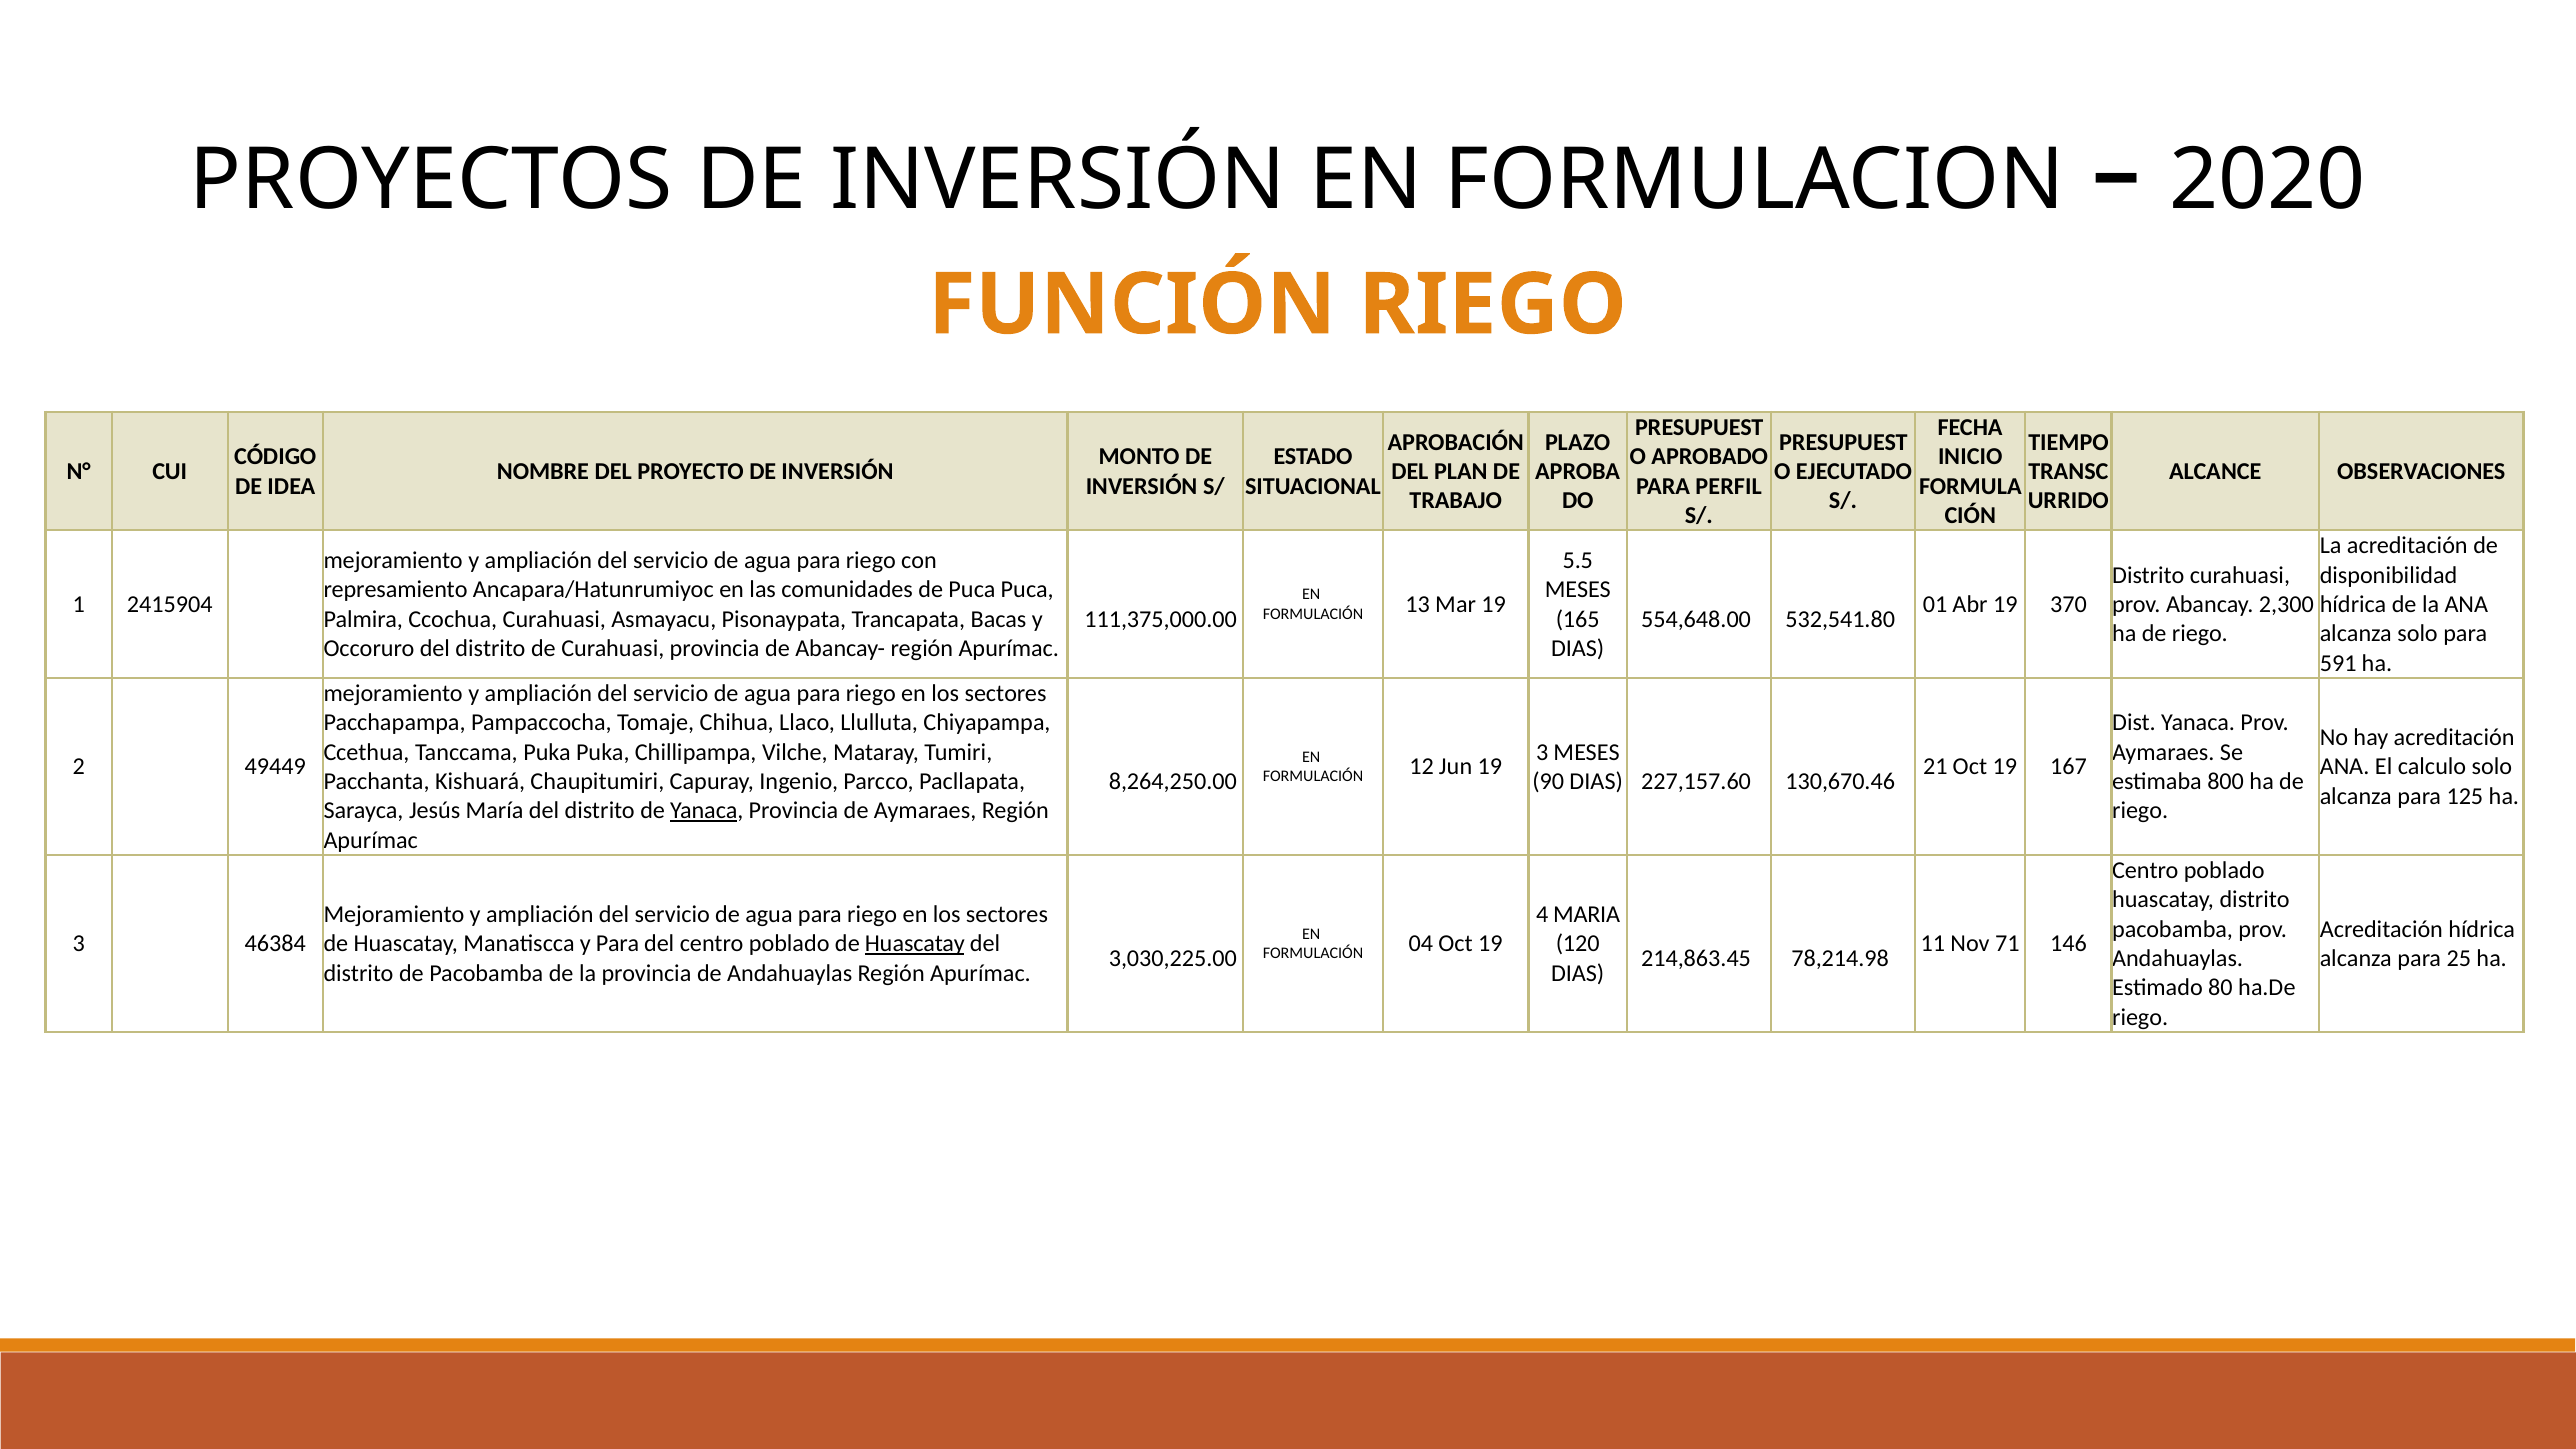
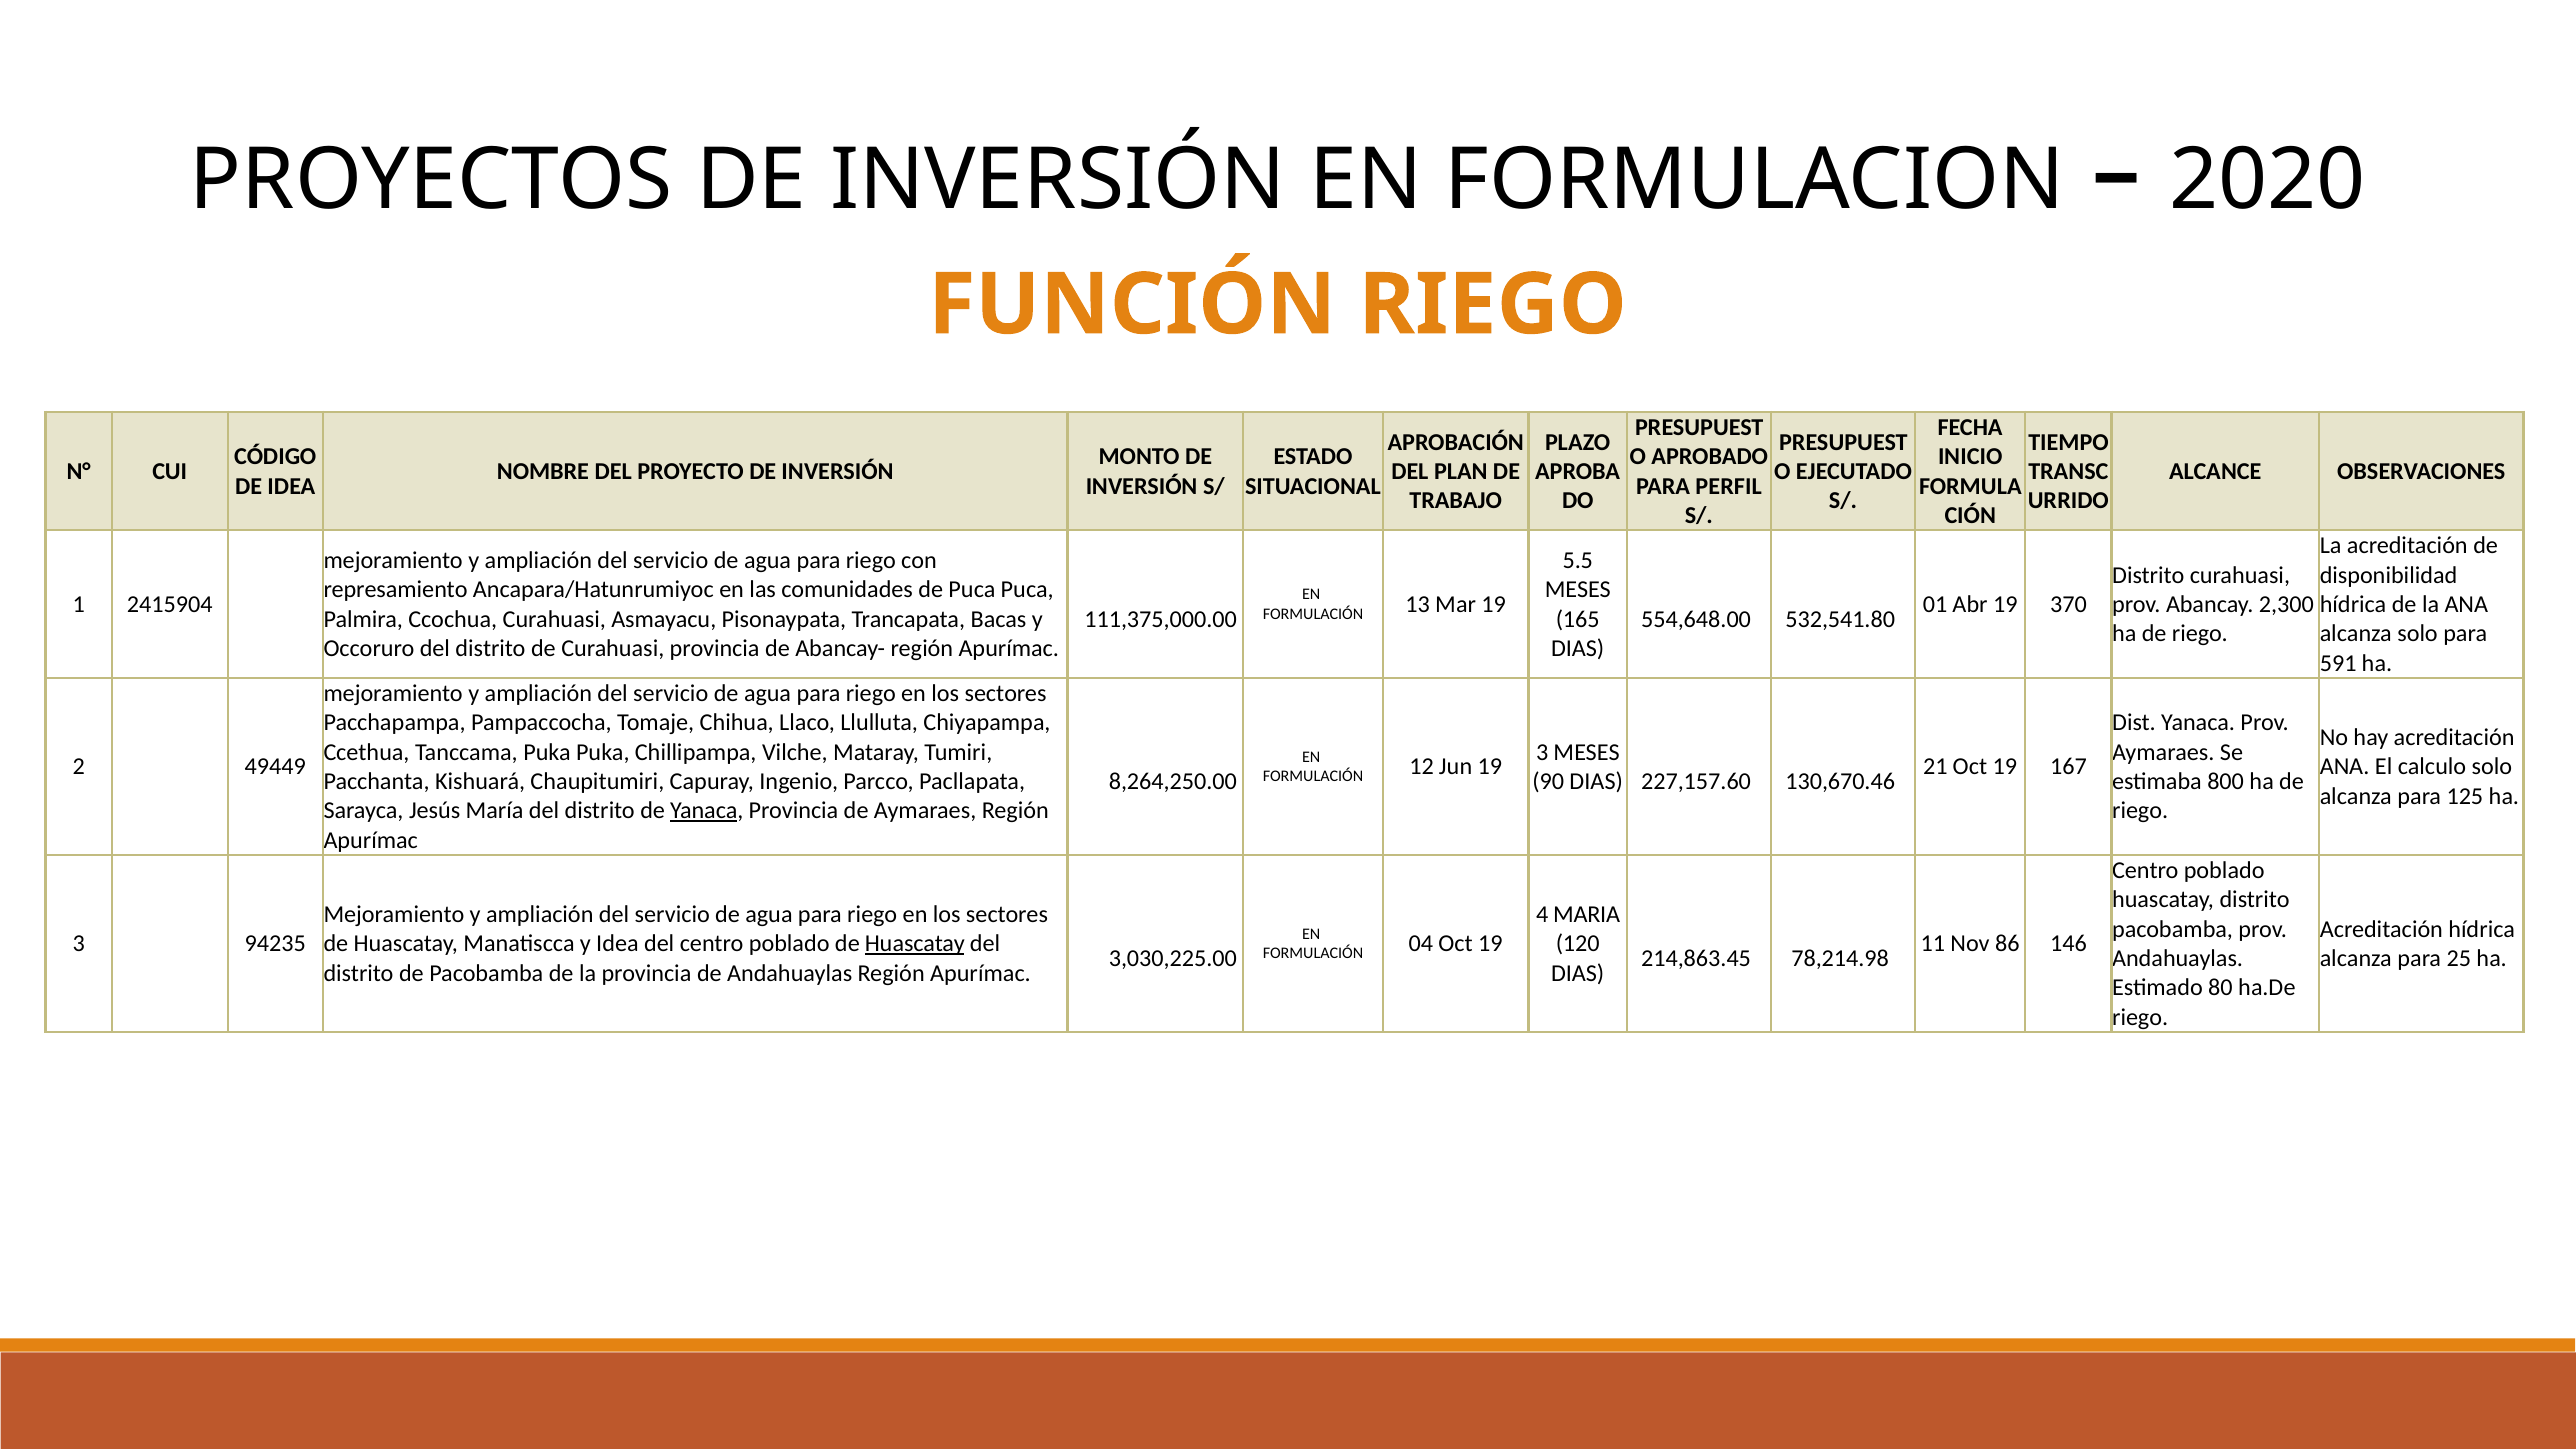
46384: 46384 -> 94235
y Para: Para -> Idea
71: 71 -> 86
